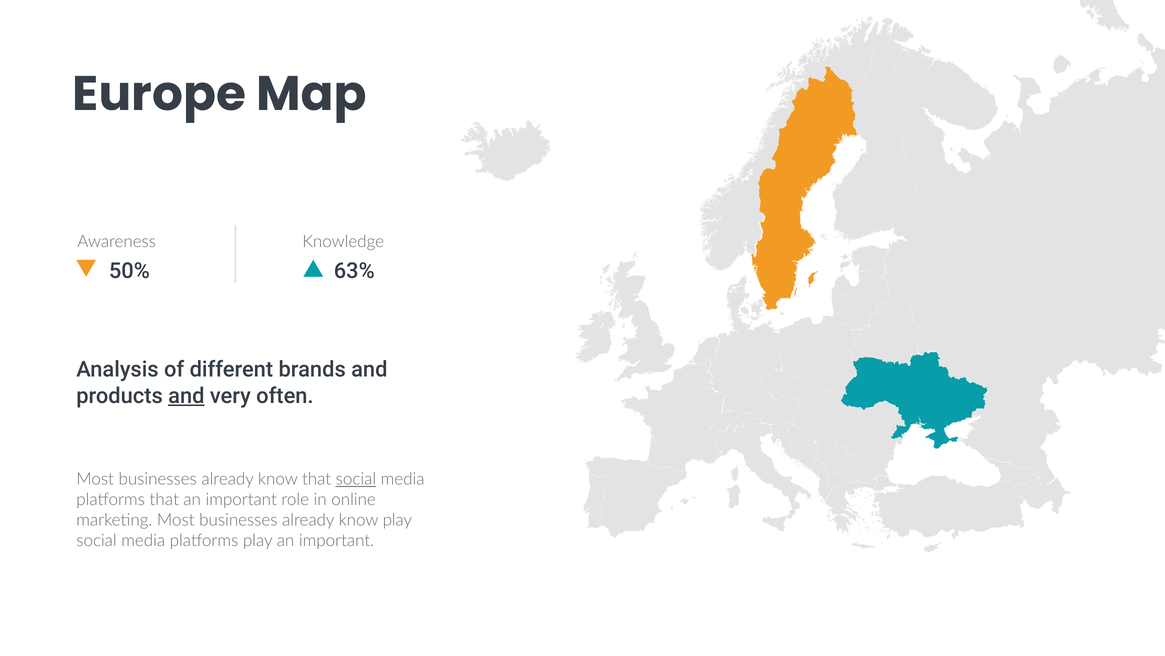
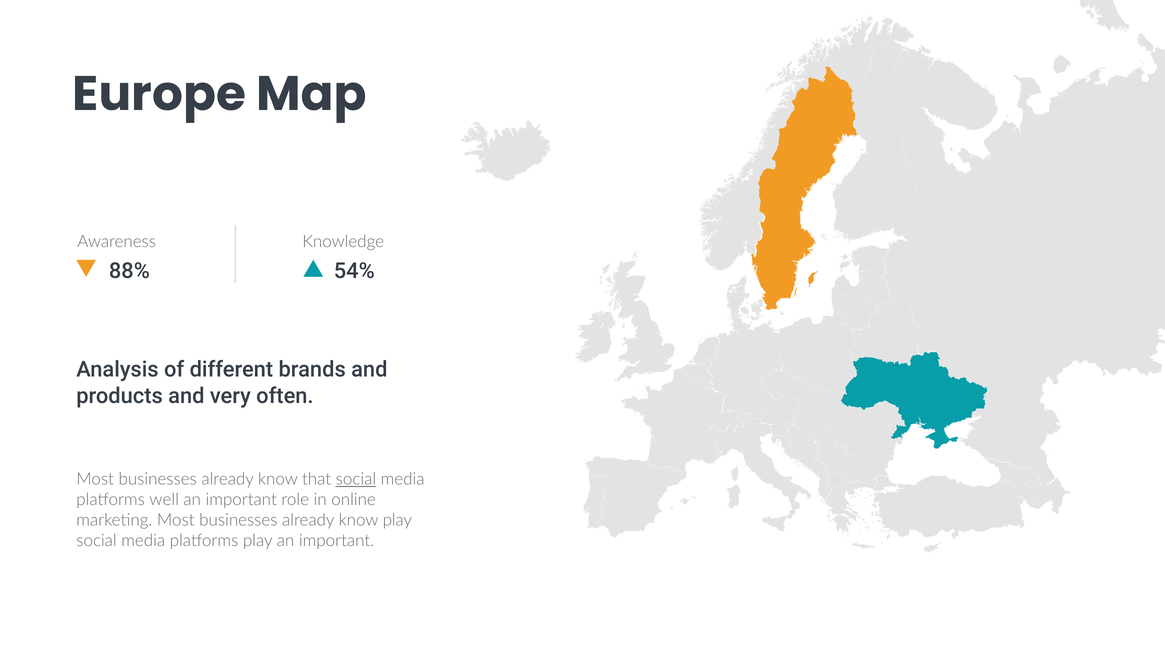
50%: 50% -> 88%
63%: 63% -> 54%
and at (186, 396) underline: present -> none
platforms that: that -> well
